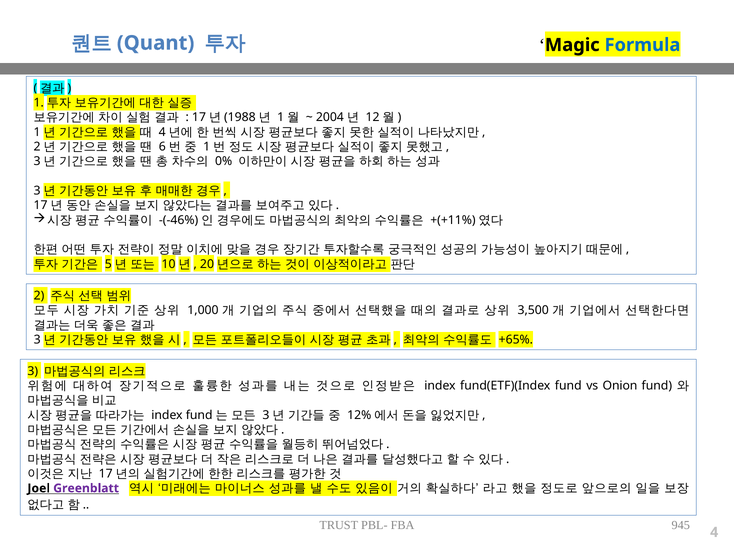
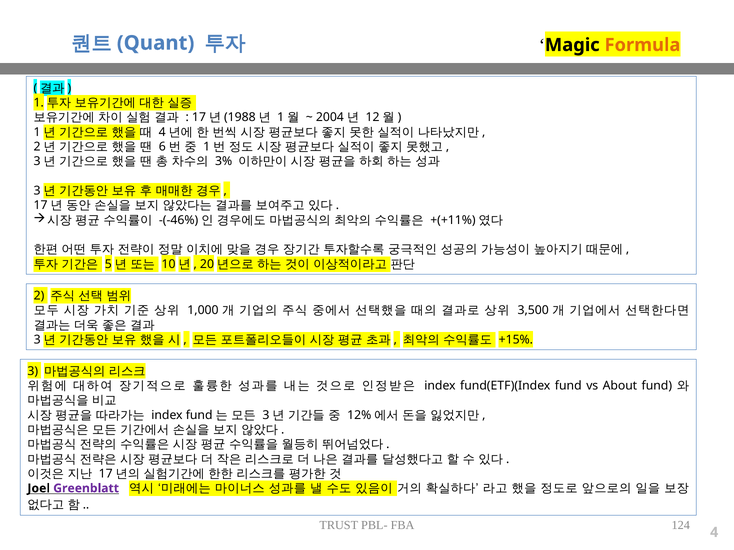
Formula colour: blue -> orange
0%: 0% -> 3%
+65%: +65% -> +15%
Onion: Onion -> About
945: 945 -> 124
